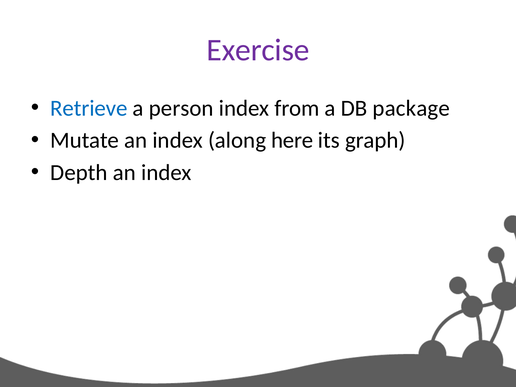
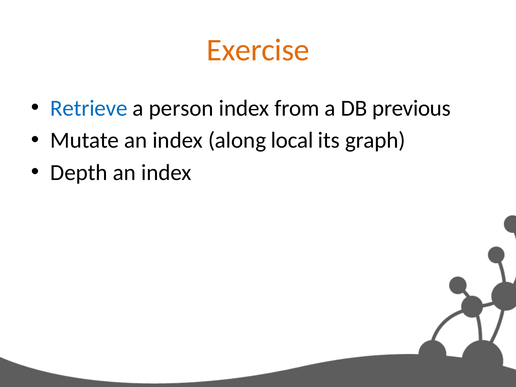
Exercise colour: purple -> orange
package: package -> previous
here: here -> local
